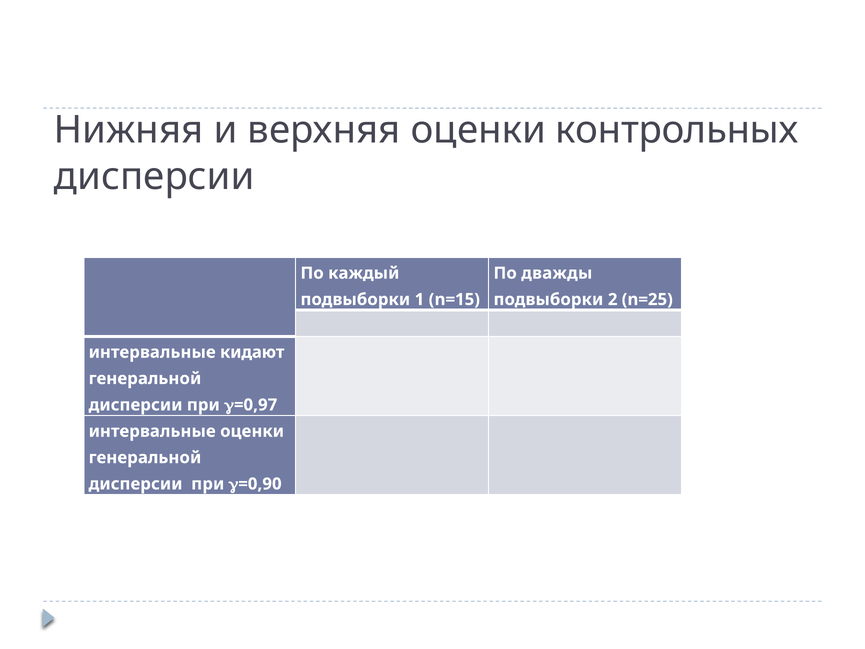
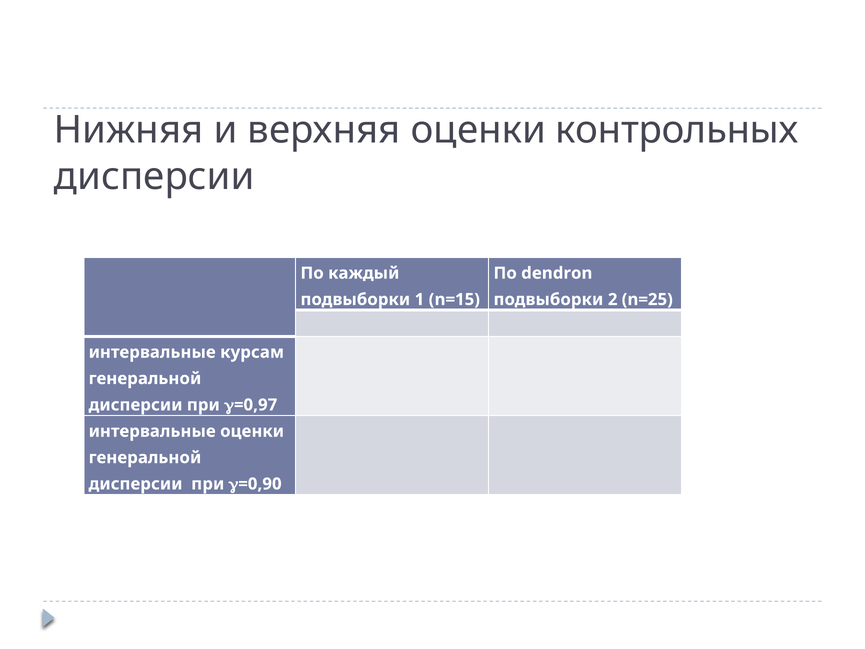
дважды: дважды -> dendron
кидают: кидают -> курсам
